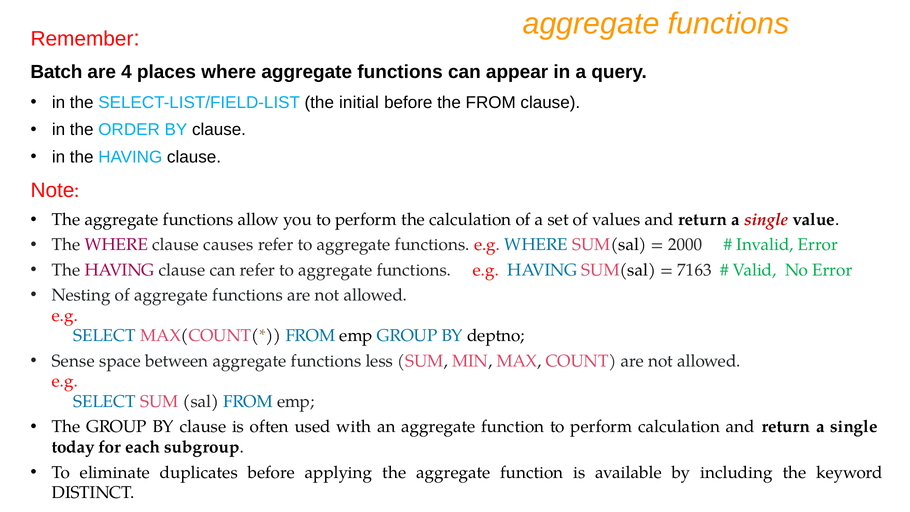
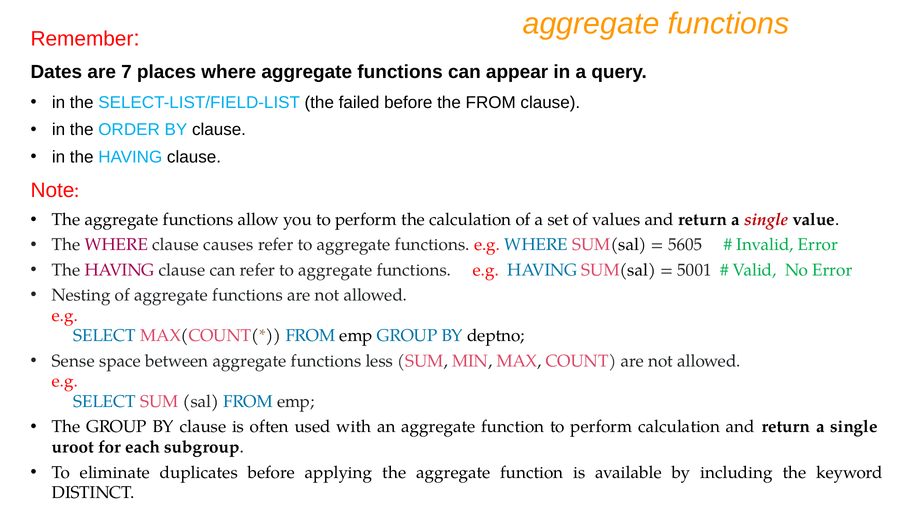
Batch: Batch -> Dates
4: 4 -> 7
initial: initial -> failed
2000: 2000 -> 5605
7163: 7163 -> 5001
today: today -> uroot
